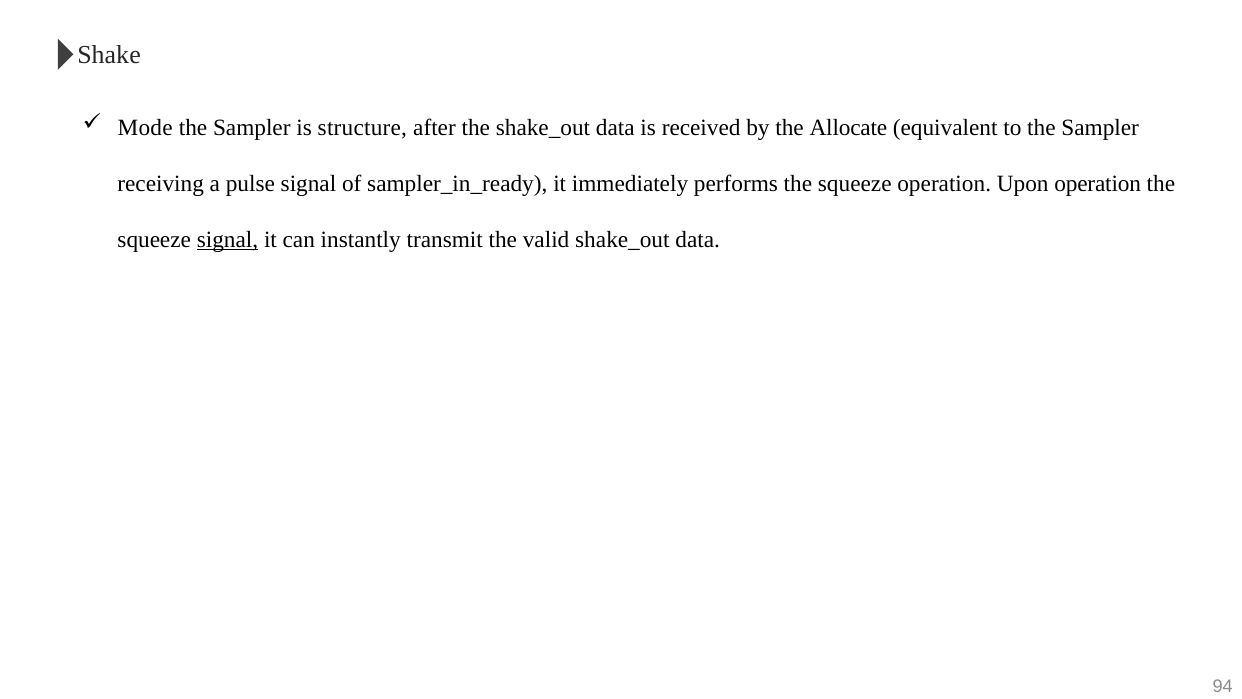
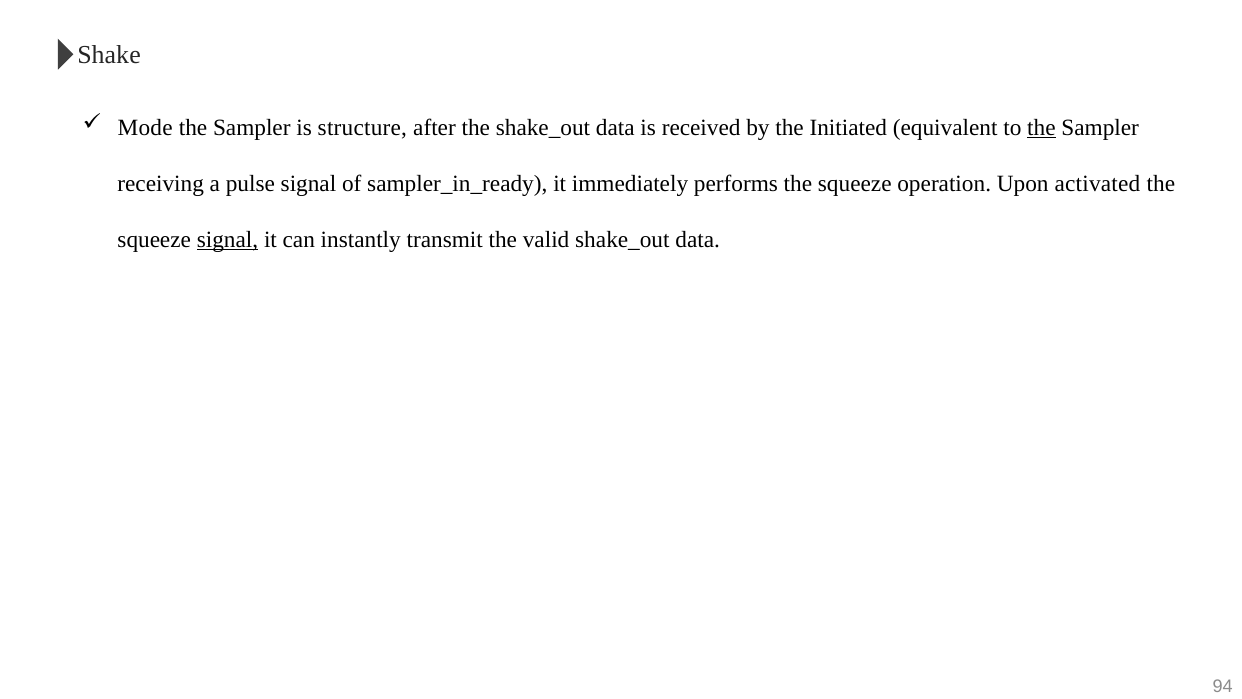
Allocate: Allocate -> Initiated
the at (1041, 127) underline: none -> present
Upon operation: operation -> activated
